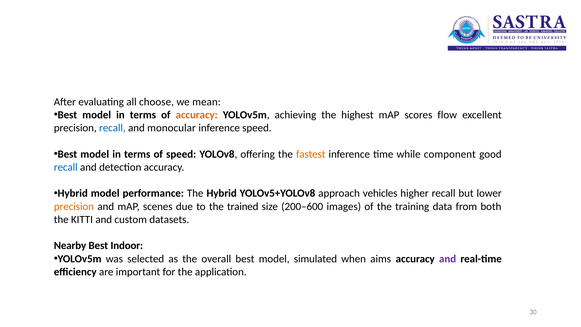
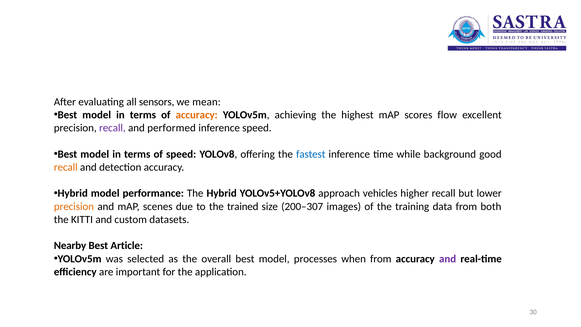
choose: choose -> sensors
recall at (112, 128) colour: blue -> purple
monocular: monocular -> performed
fastest colour: orange -> blue
component: component -> background
recall at (66, 167) colour: blue -> orange
200–600: 200–600 -> 200–307
Indoor: Indoor -> Article
simulated: simulated -> processes
when aims: aims -> from
